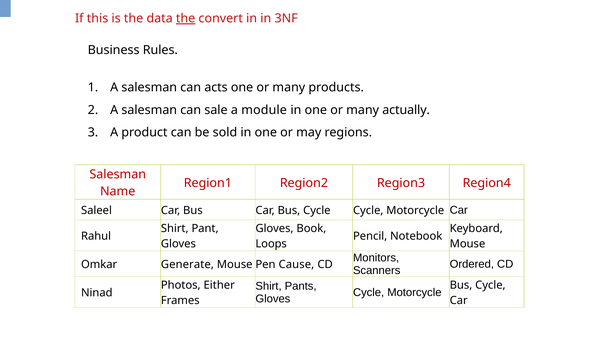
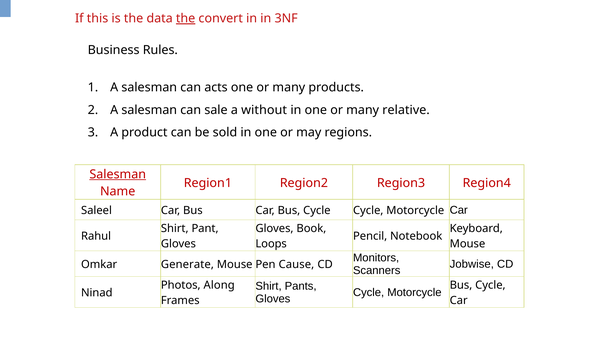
module: module -> without
actually: actually -> relative
Salesman at (118, 174) underline: none -> present
Ordered: Ordered -> Jobwise
Either: Either -> Along
